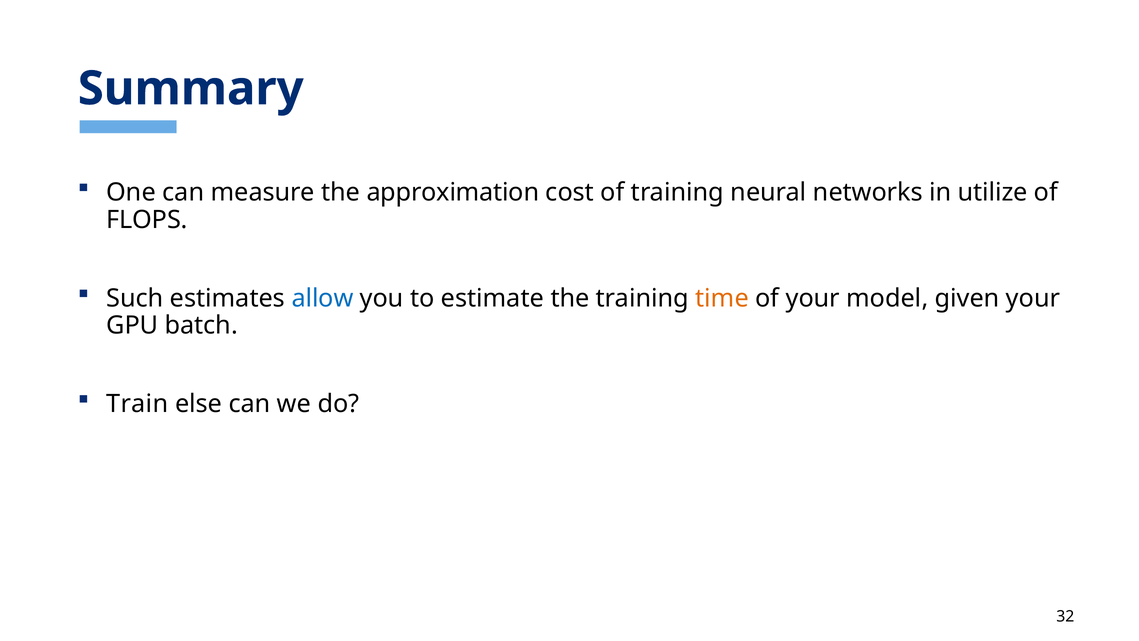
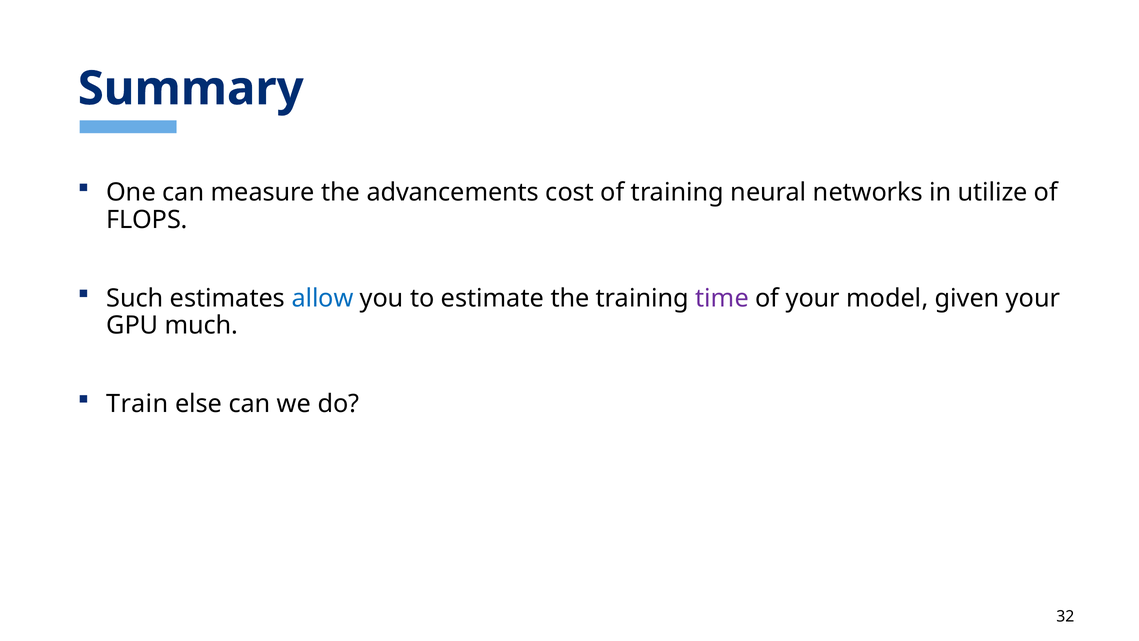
approximation: approximation -> advancements
time colour: orange -> purple
batch: batch -> much
